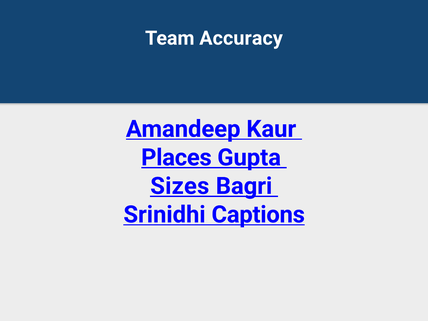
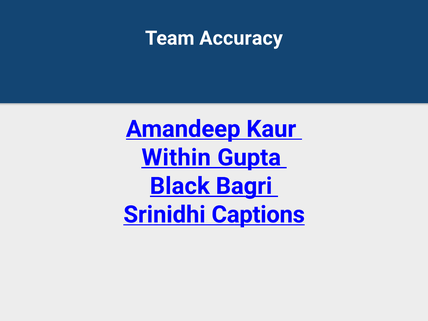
Places: Places -> Within
Sizes: Sizes -> Black
